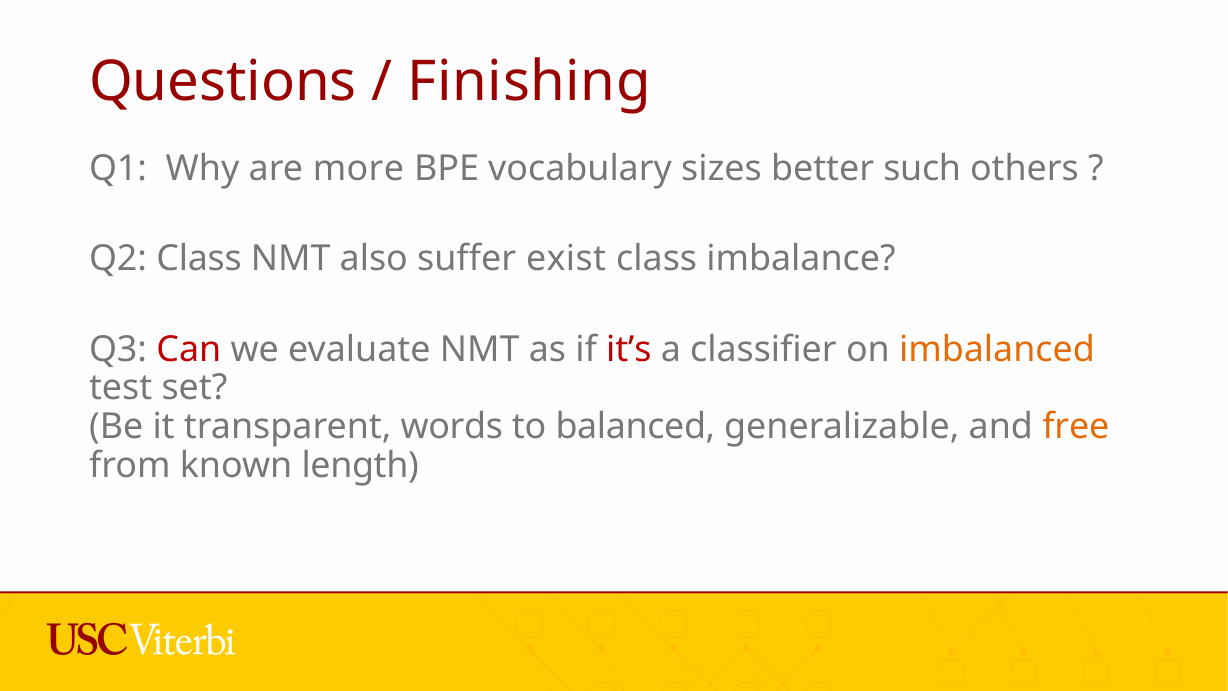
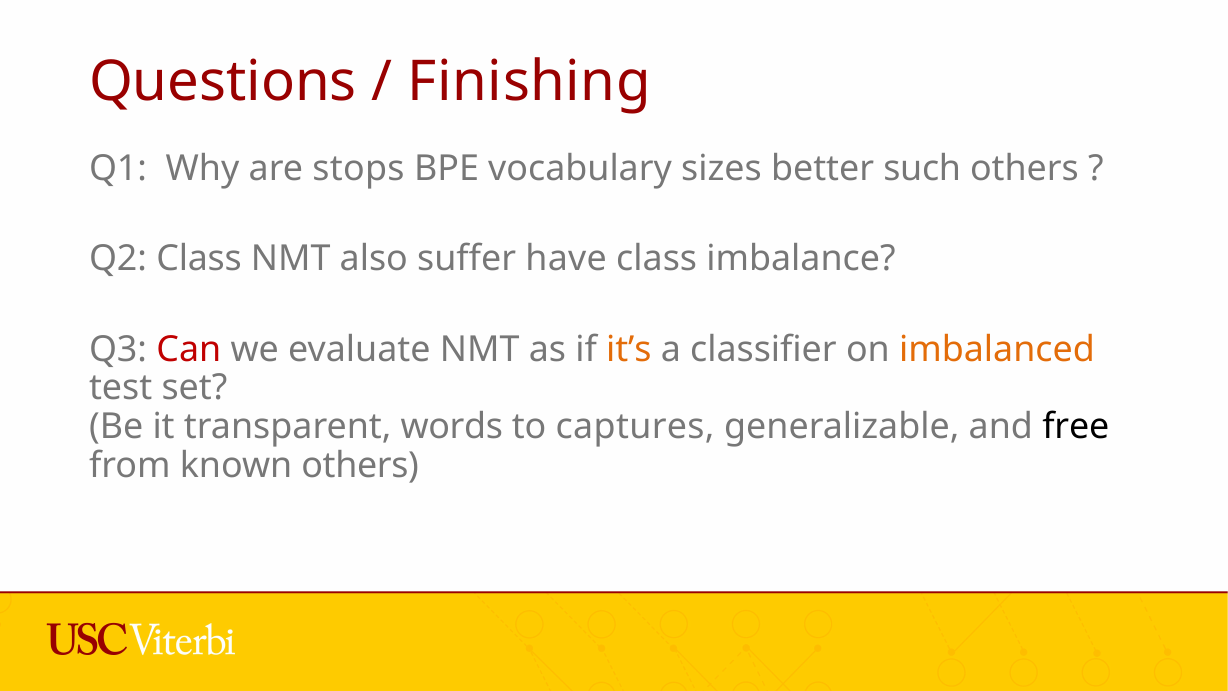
more: more -> stops
exist: exist -> have
it’s colour: red -> orange
balanced: balanced -> captures
free colour: orange -> black
known length: length -> others
